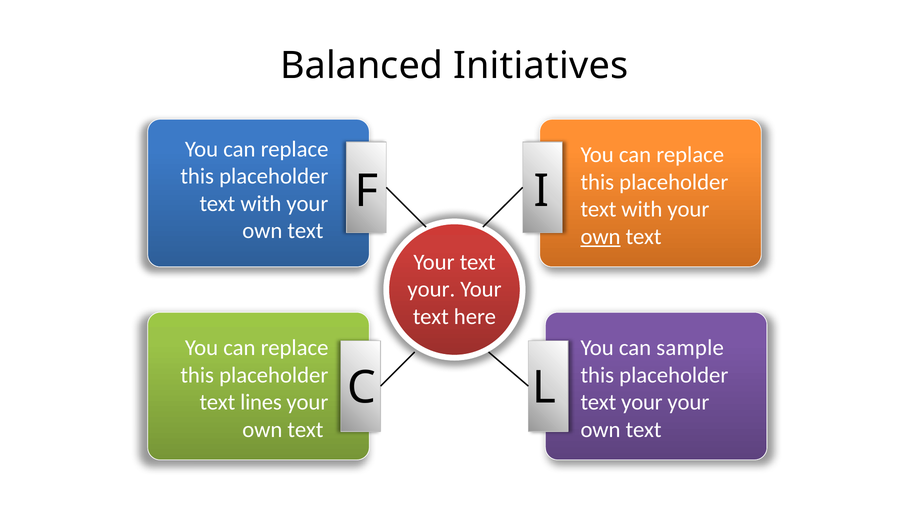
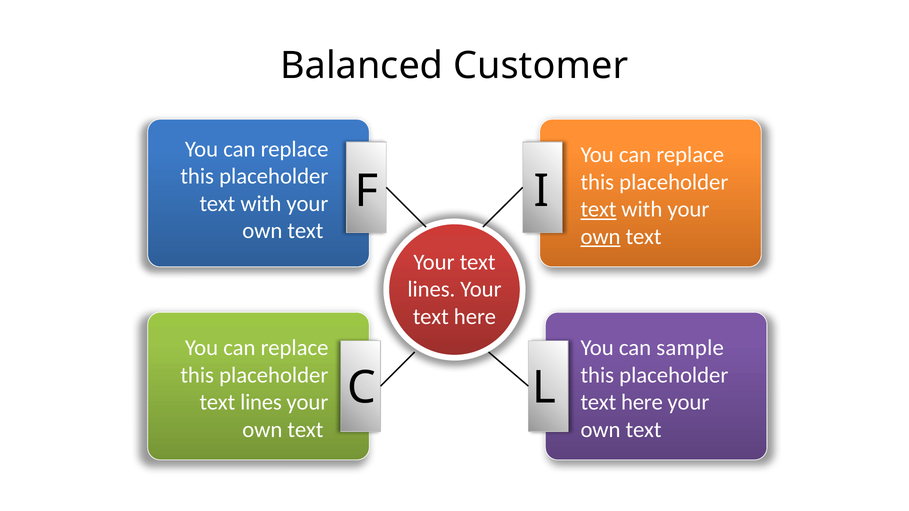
Initiatives: Initiatives -> Customer
text at (598, 209) underline: none -> present
your at (431, 290): your -> lines
your at (642, 403): your -> here
